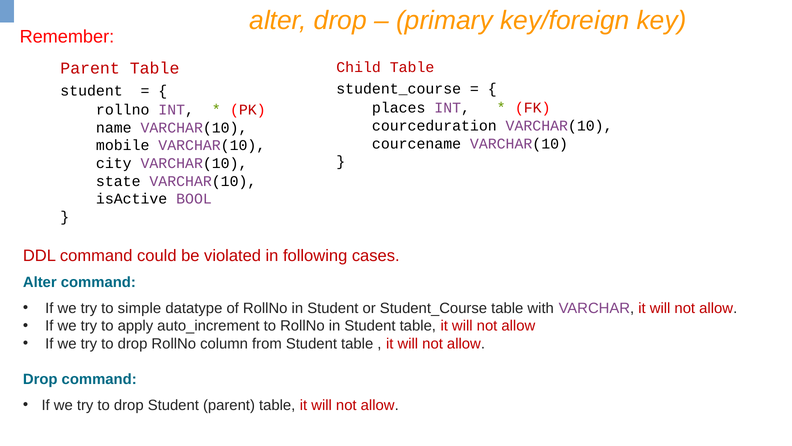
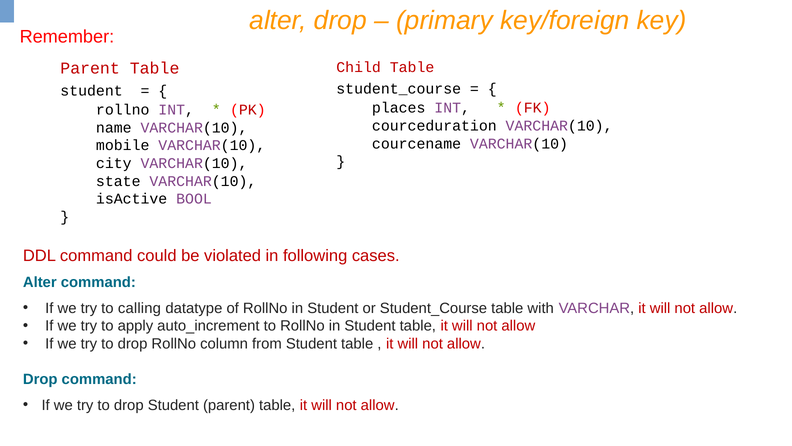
simple: simple -> calling
